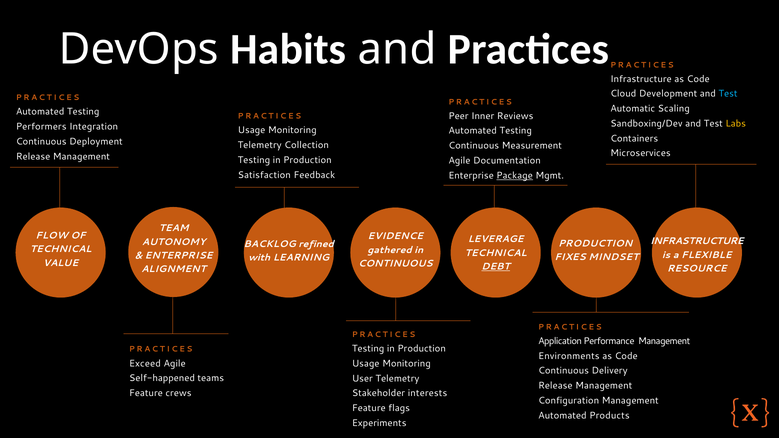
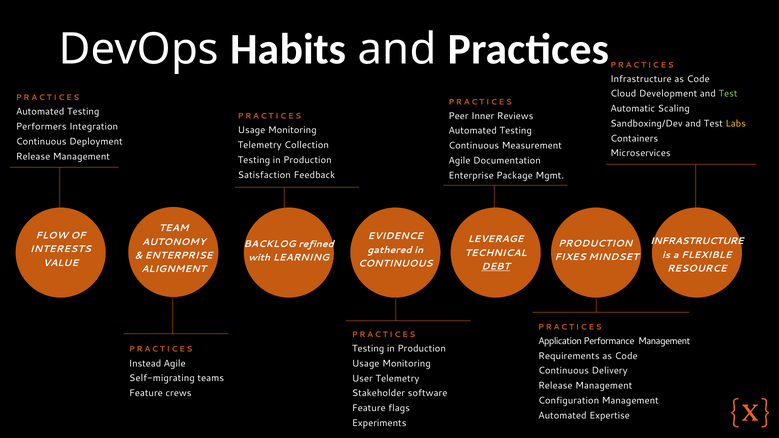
Test at (728, 94) colour: light blue -> light green
Package underline: present -> none
TECHNICAL at (61, 249): TECHNICAL -> INTERESTS
Environments: Environments -> Requirements
Exceed: Exceed -> Instead
Self-happened: Self-happened -> Self-migrating
interests: interests -> software
Products: Products -> Expertise
